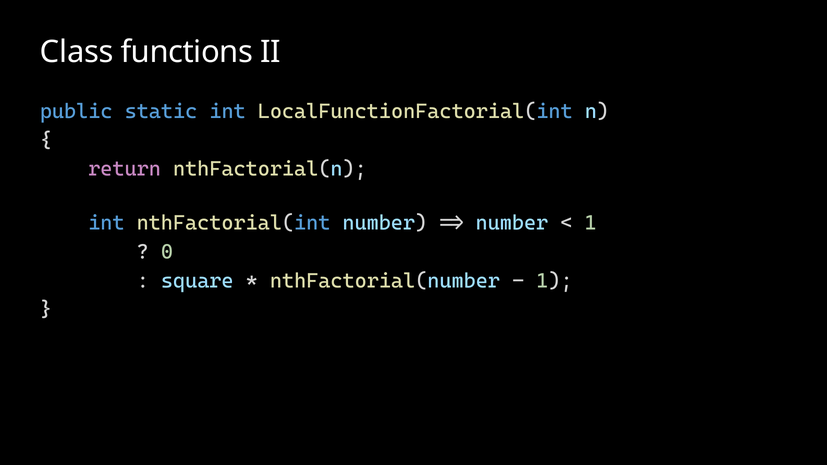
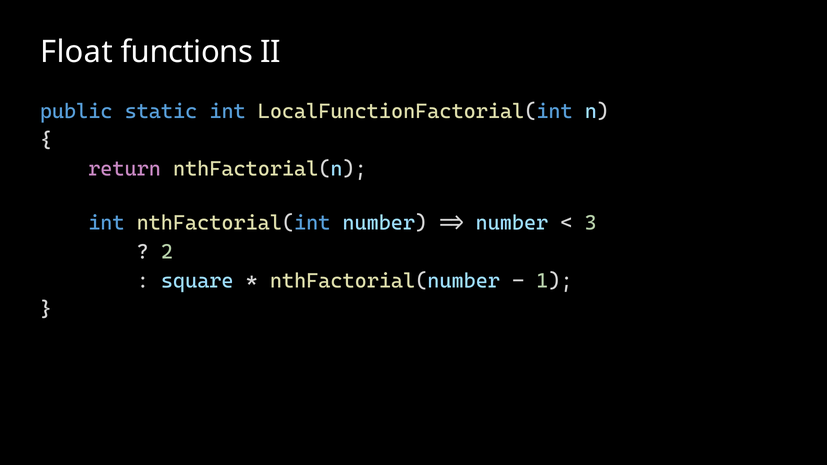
Class: Class -> Float
1 at (591, 223): 1 -> 3
0: 0 -> 2
